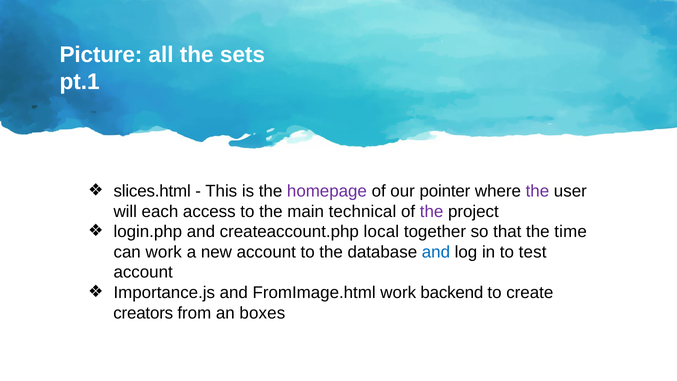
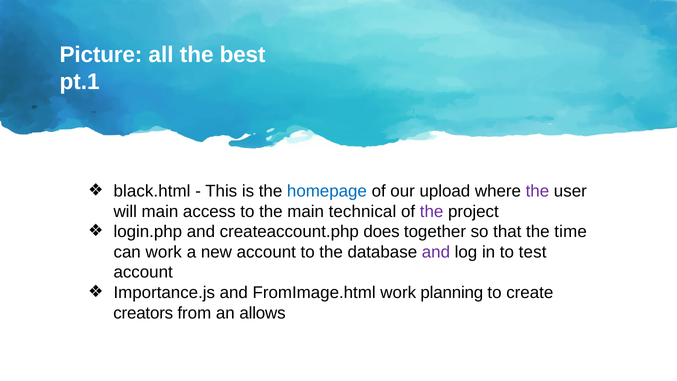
sets: sets -> best
slices.html: slices.html -> black.html
homepage colour: purple -> blue
pointer: pointer -> upload
will each: each -> main
local: local -> does
and at (436, 252) colour: blue -> purple
backend: backend -> planning
boxes: boxes -> allows
